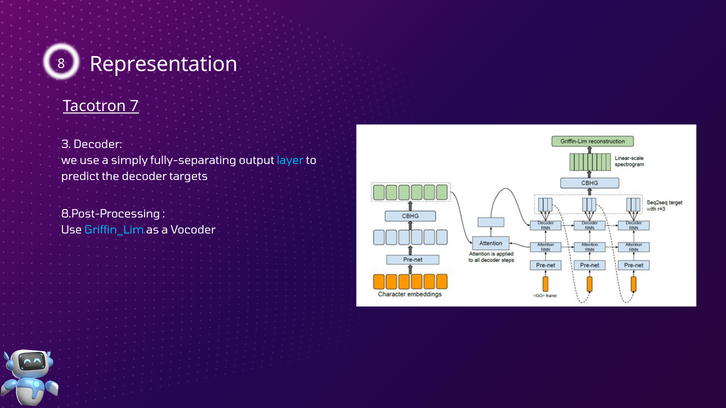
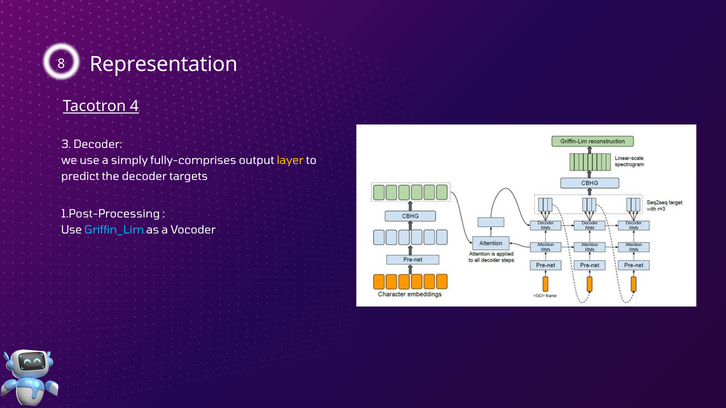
7: 7 -> 4
fully-separating: fully-separating -> fully-comprises
layer colour: light blue -> yellow
8.Post-Processing: 8.Post-Processing -> 1.Post-Processing
